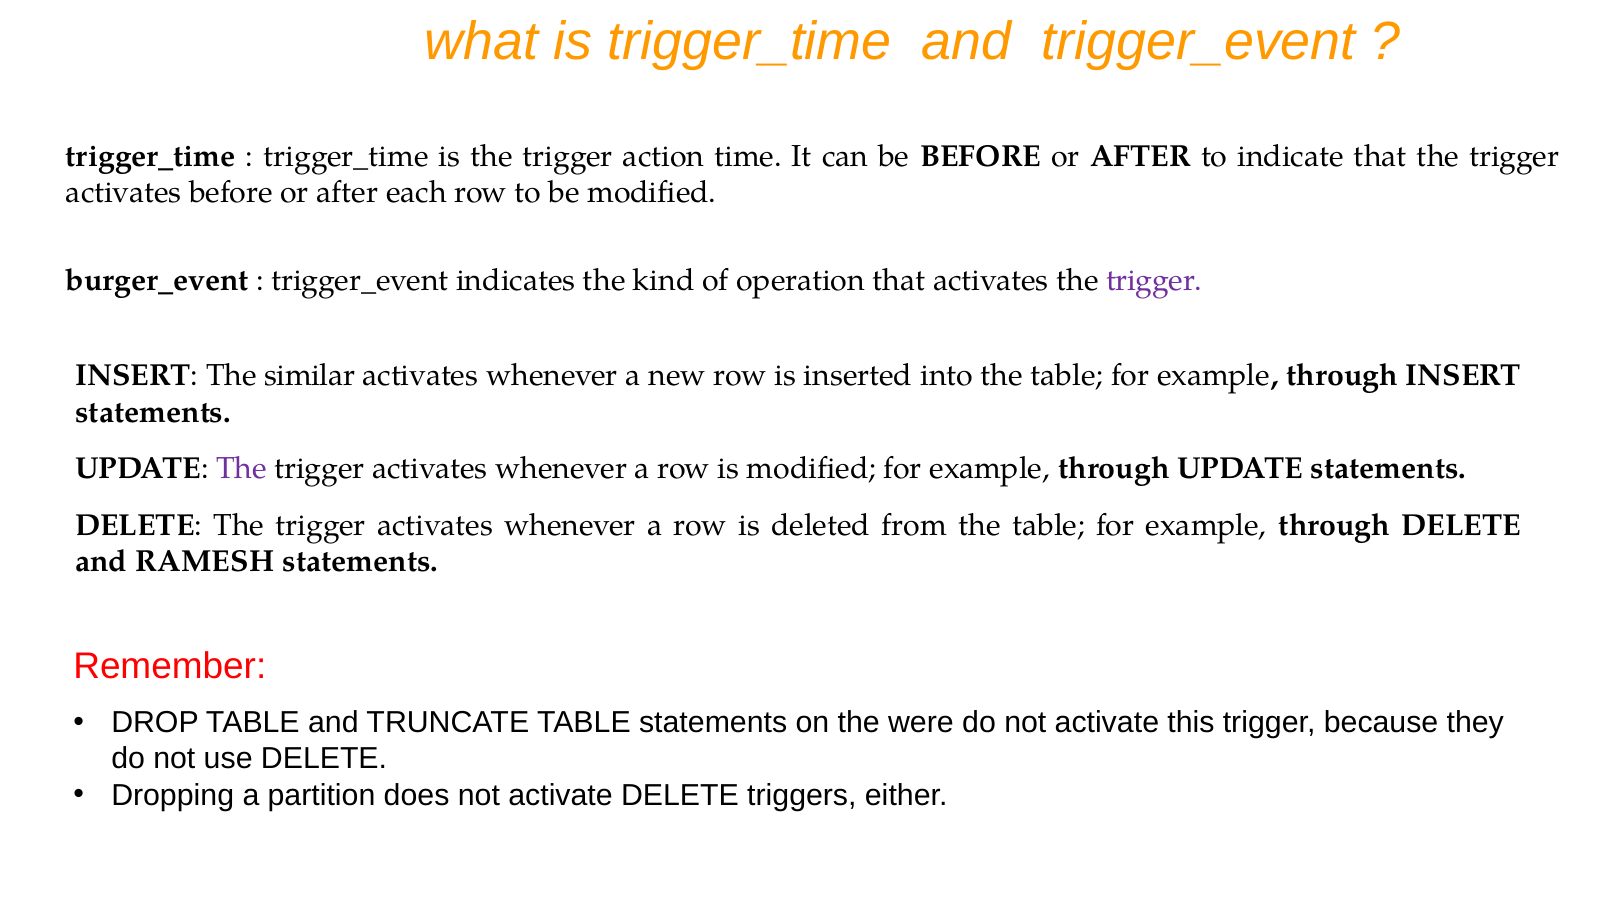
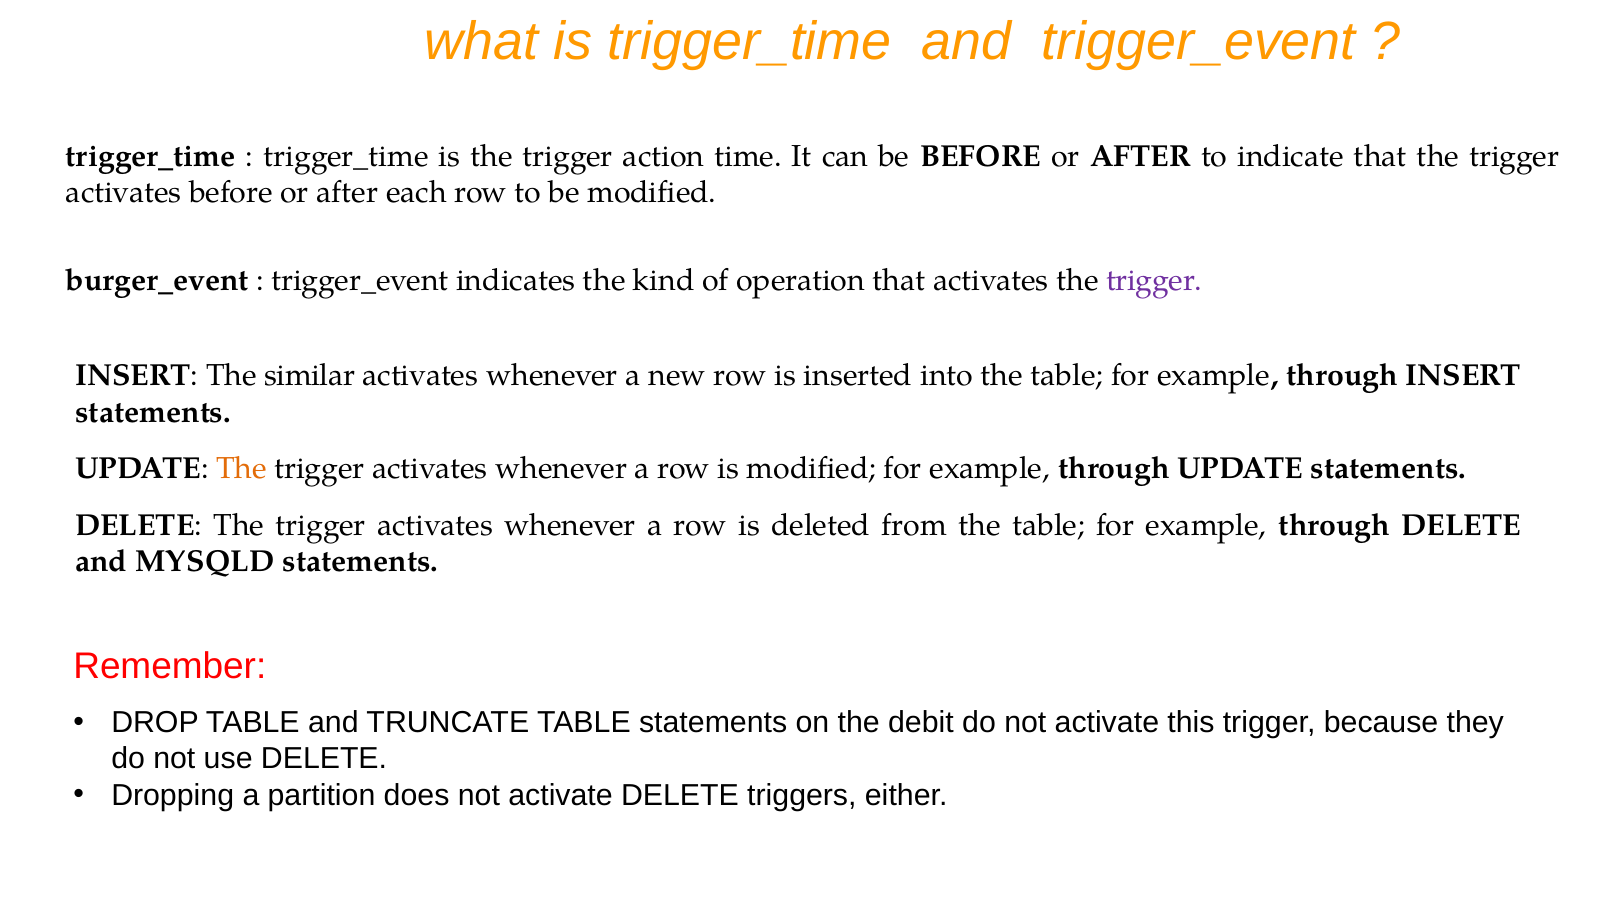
The at (242, 469) colour: purple -> orange
RAMESH: RAMESH -> MYSQLD
were: were -> debit
